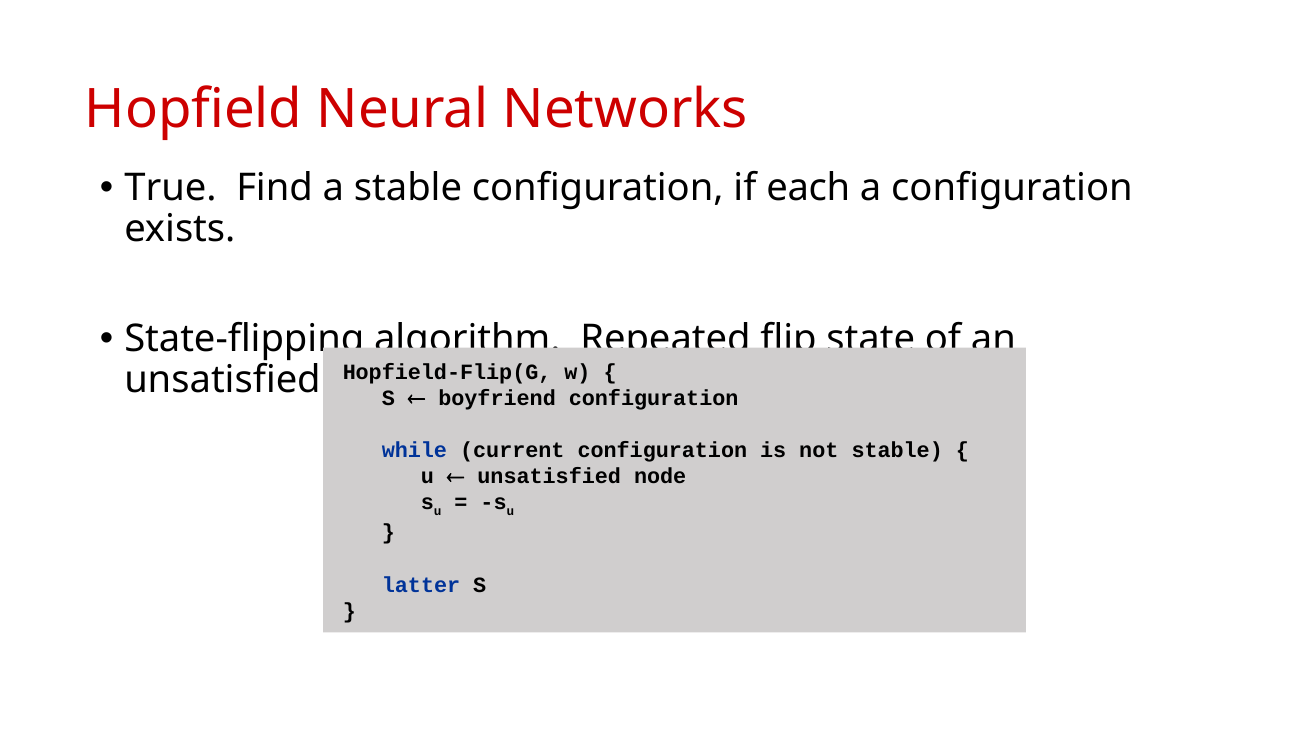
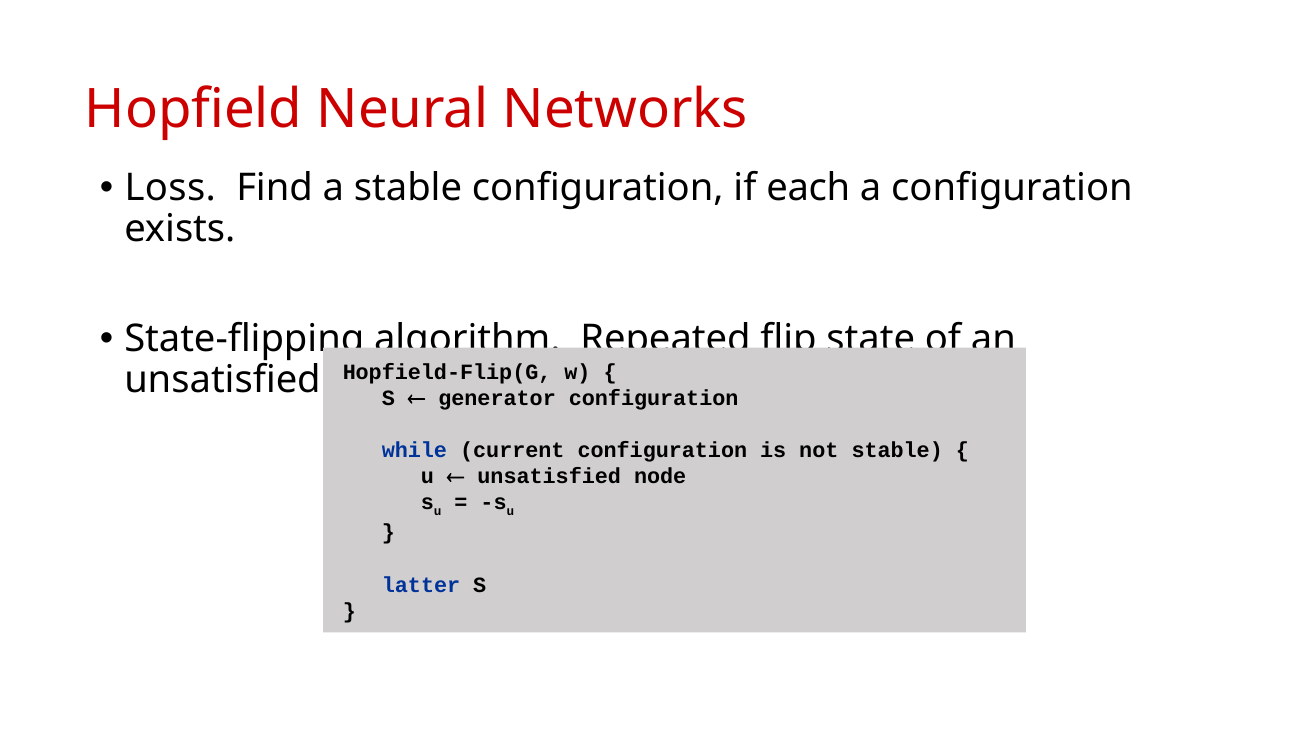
True: True -> Loss
boyfriend: boyfriend -> generator
